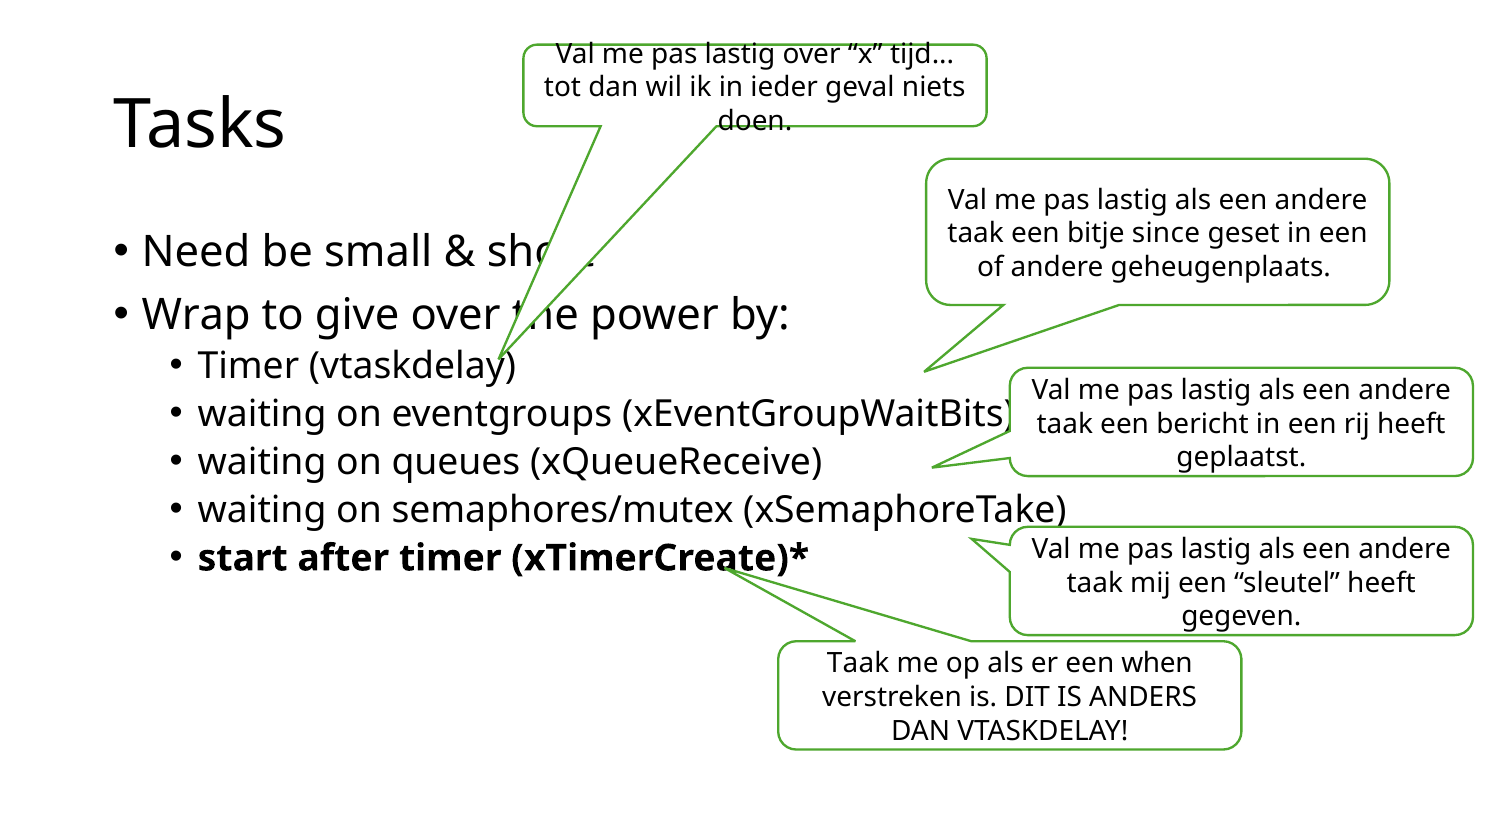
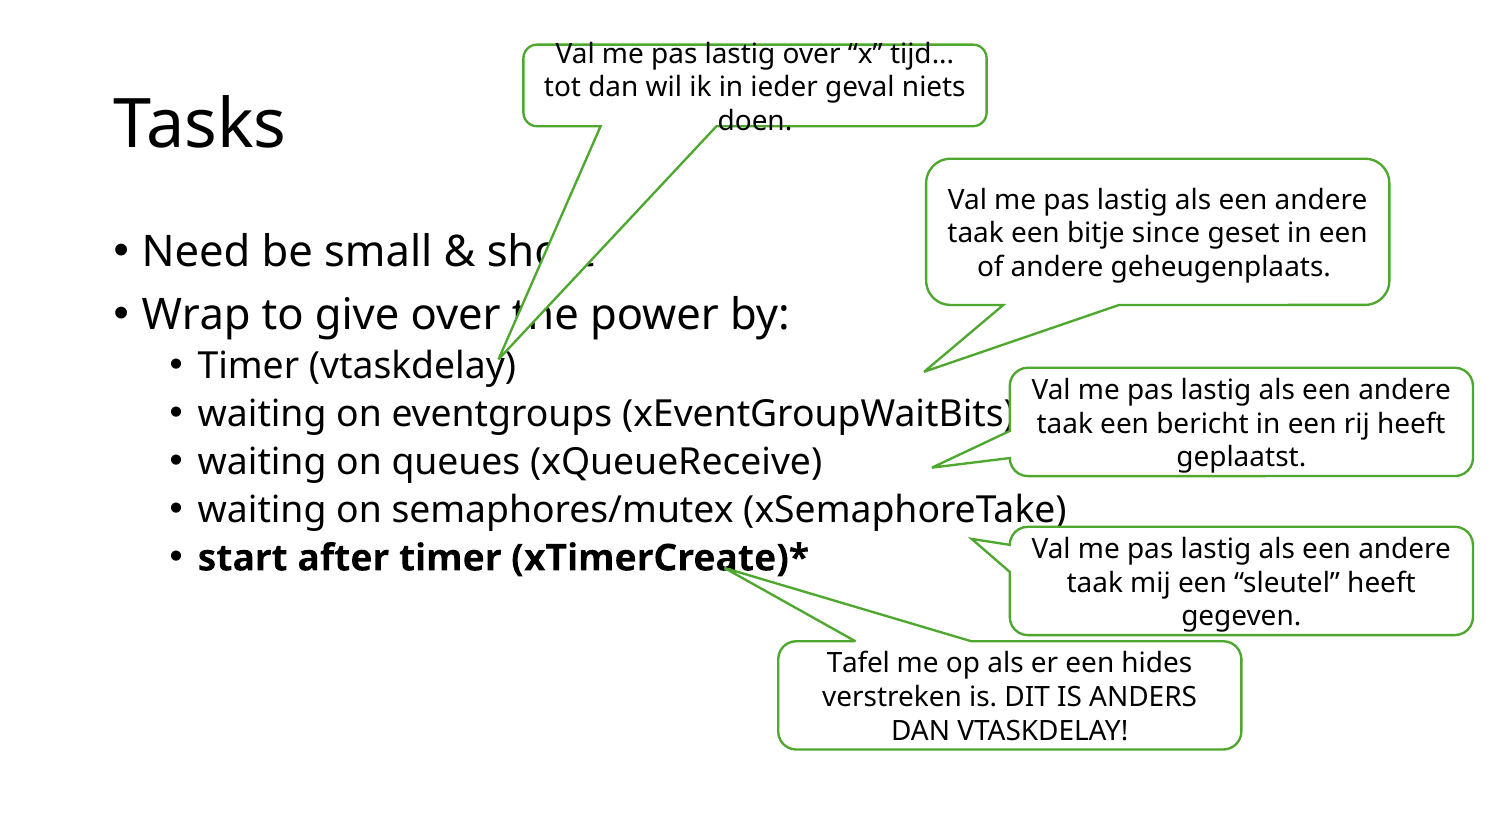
Taak at (858, 664): Taak -> Tafel
when: when -> hides
